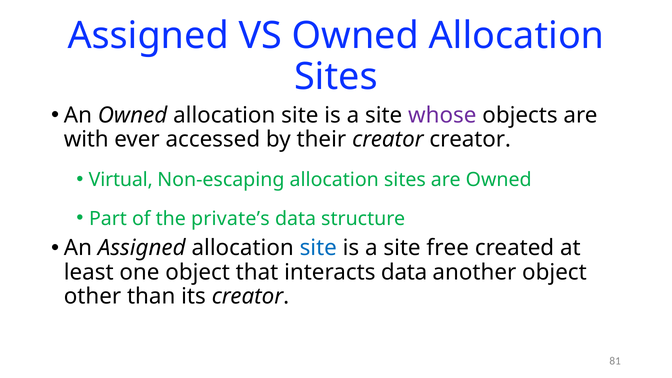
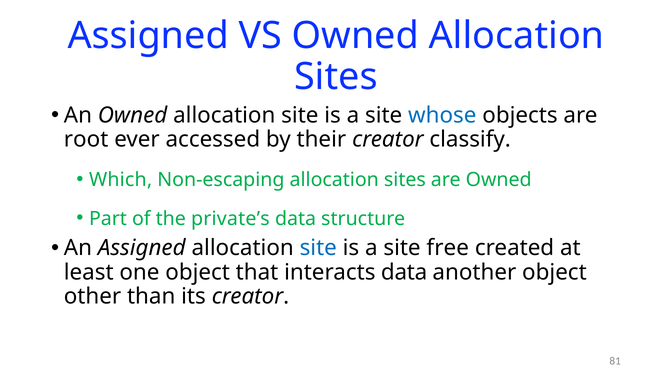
whose colour: purple -> blue
with: with -> root
creator creator: creator -> classify
Virtual: Virtual -> Which
